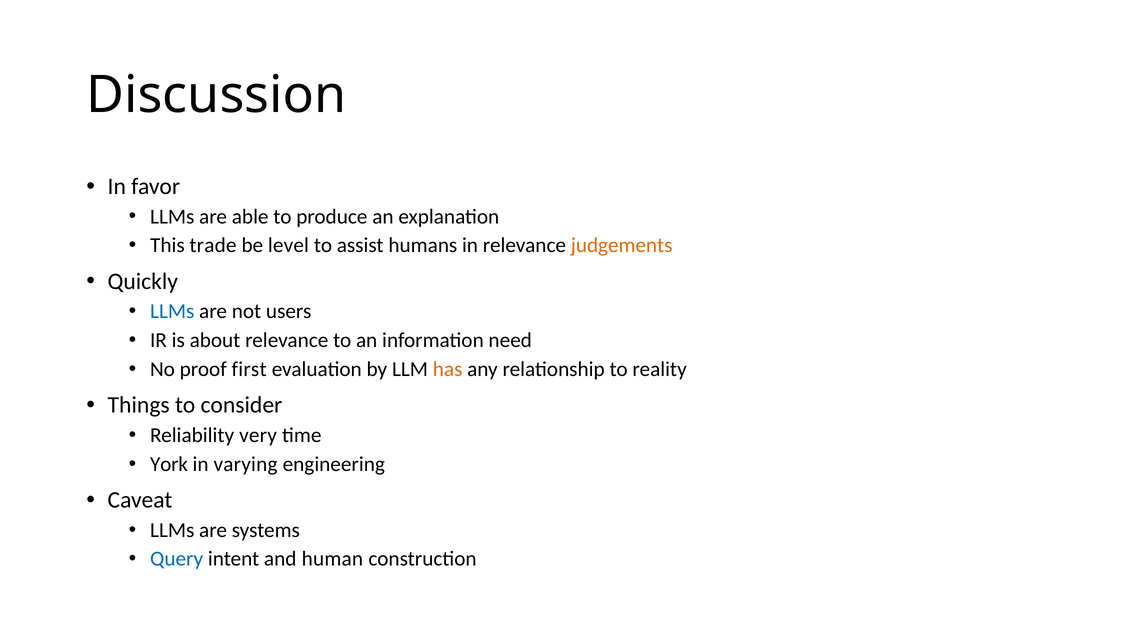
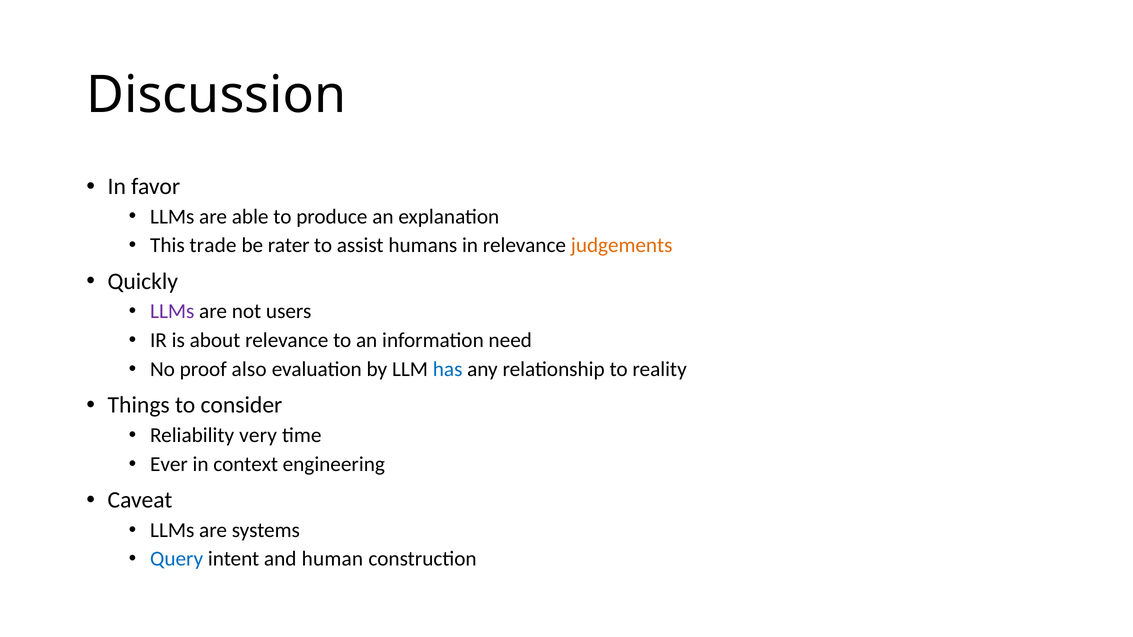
level: level -> rater
LLMs at (172, 312) colour: blue -> purple
first: first -> also
has colour: orange -> blue
York: York -> Ever
varying: varying -> context
